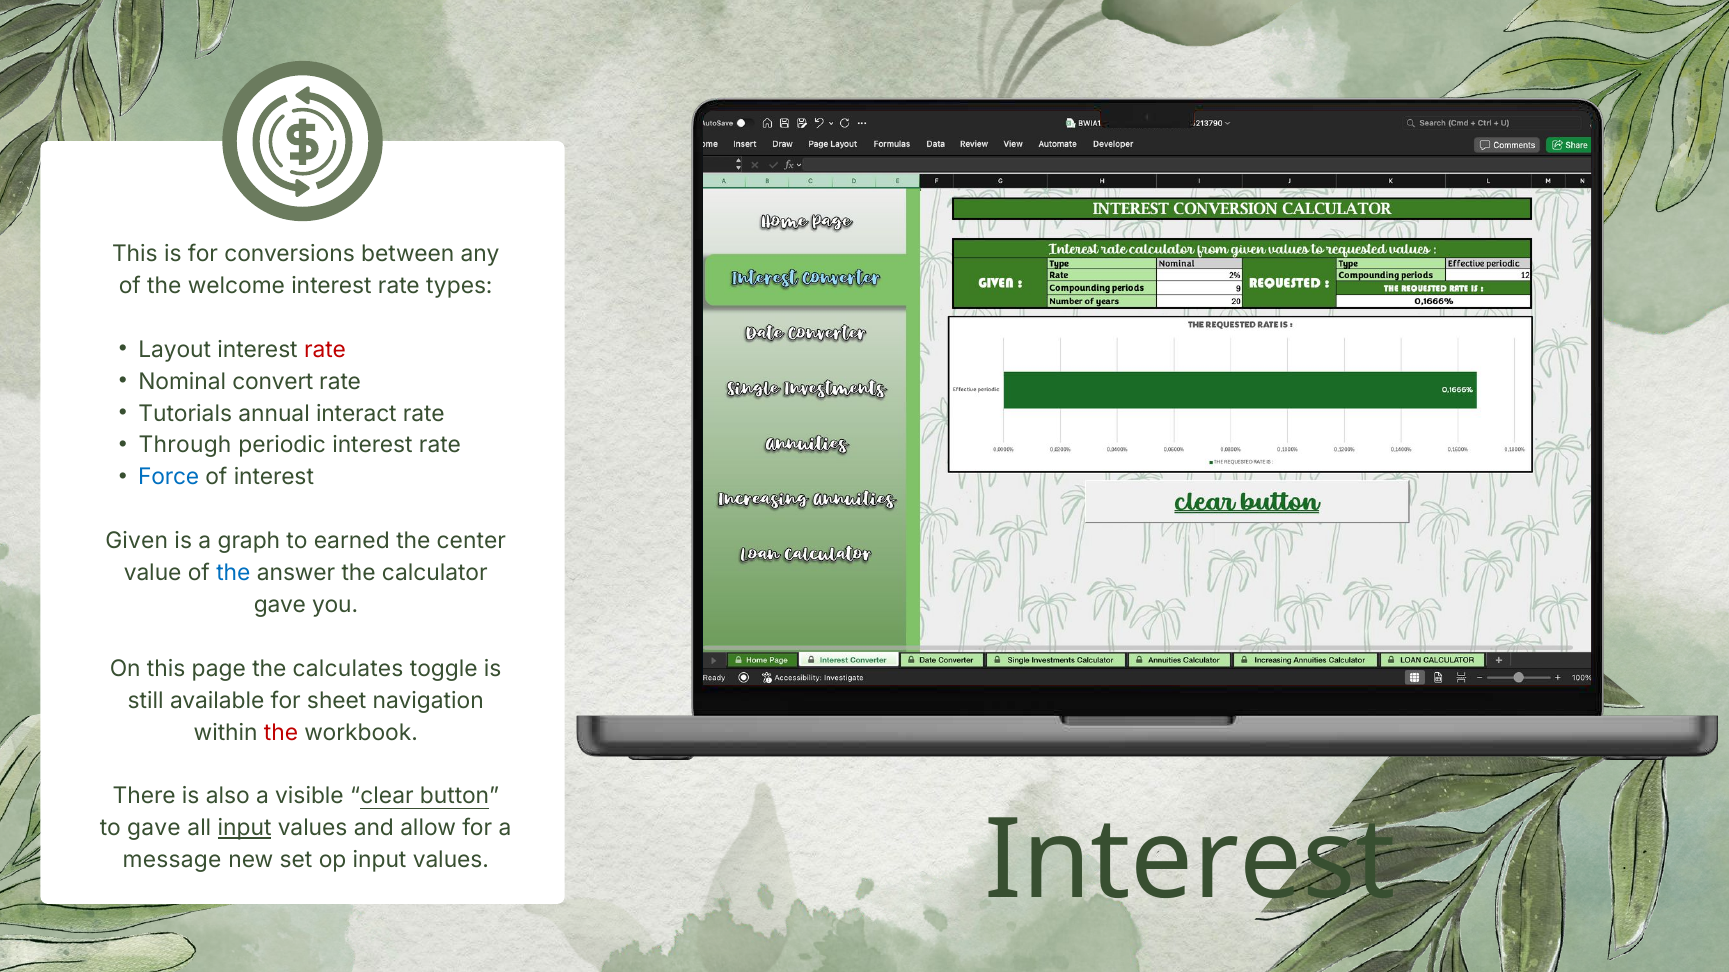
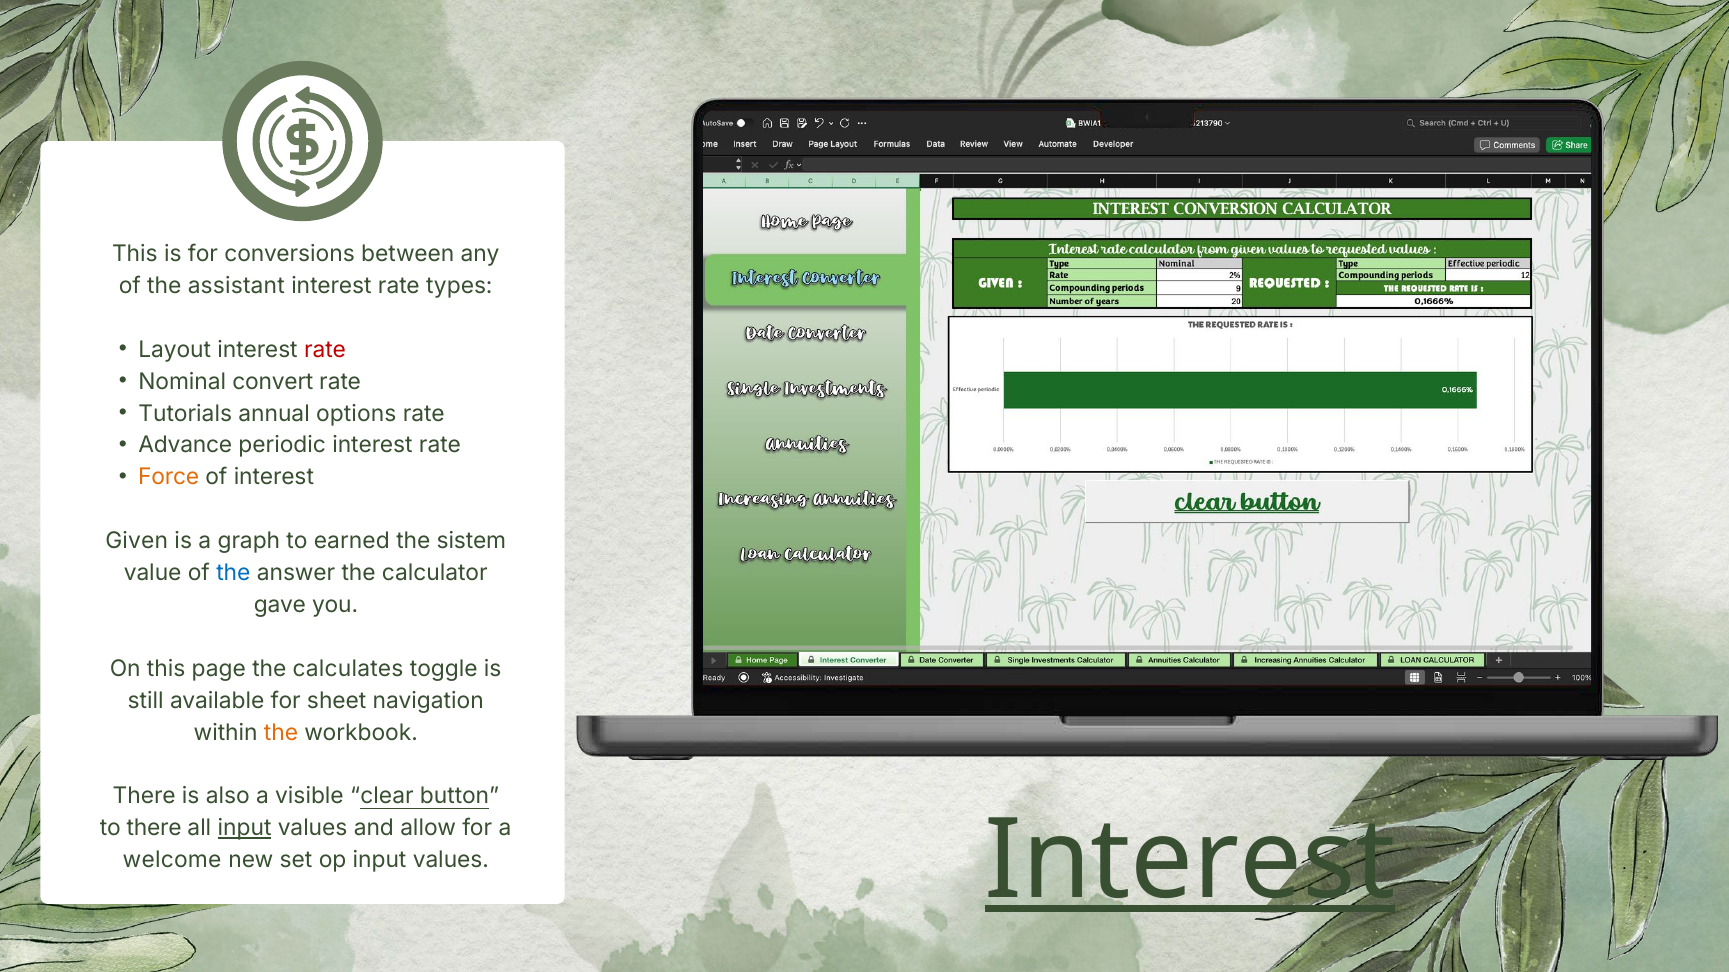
welcome: welcome -> assistant
interact: interact -> options
Through: Through -> Advance
Force colour: blue -> orange
center: center -> sistem
the at (281, 733) colour: red -> orange
to gave: gave -> there
message: message -> welcome
Interest at (1190, 861) underline: none -> present
